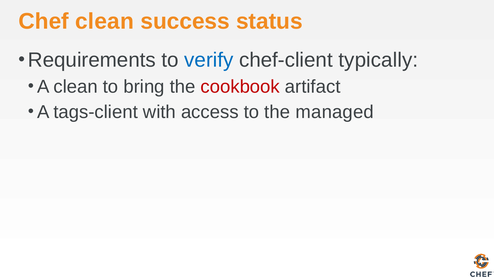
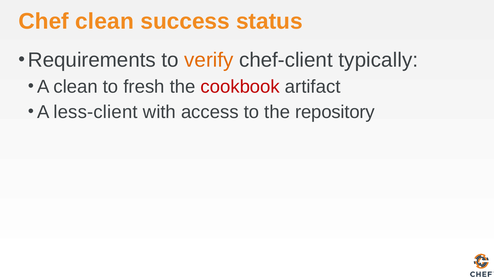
verify colour: blue -> orange
bring: bring -> fresh
tags-client: tags-client -> less-client
managed: managed -> repository
